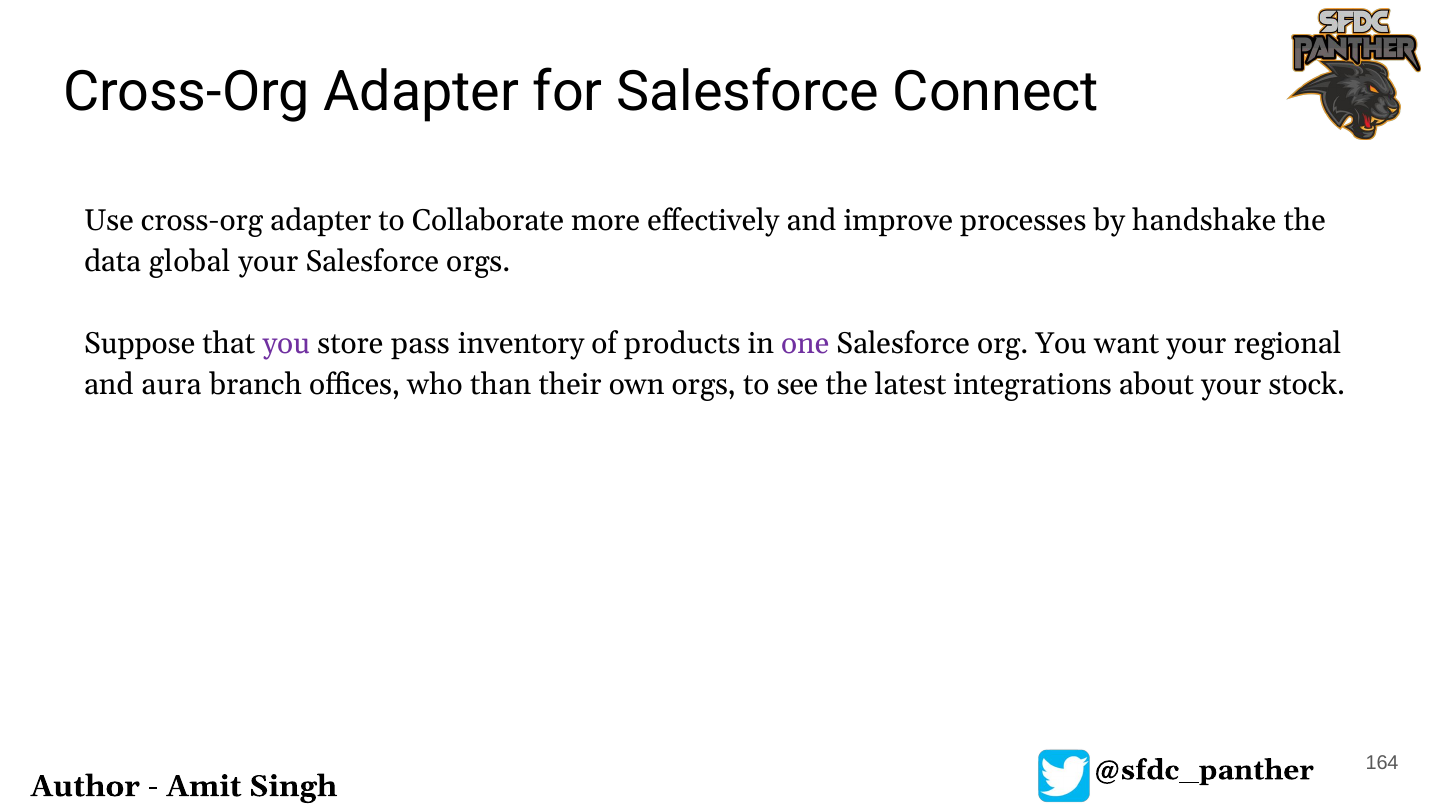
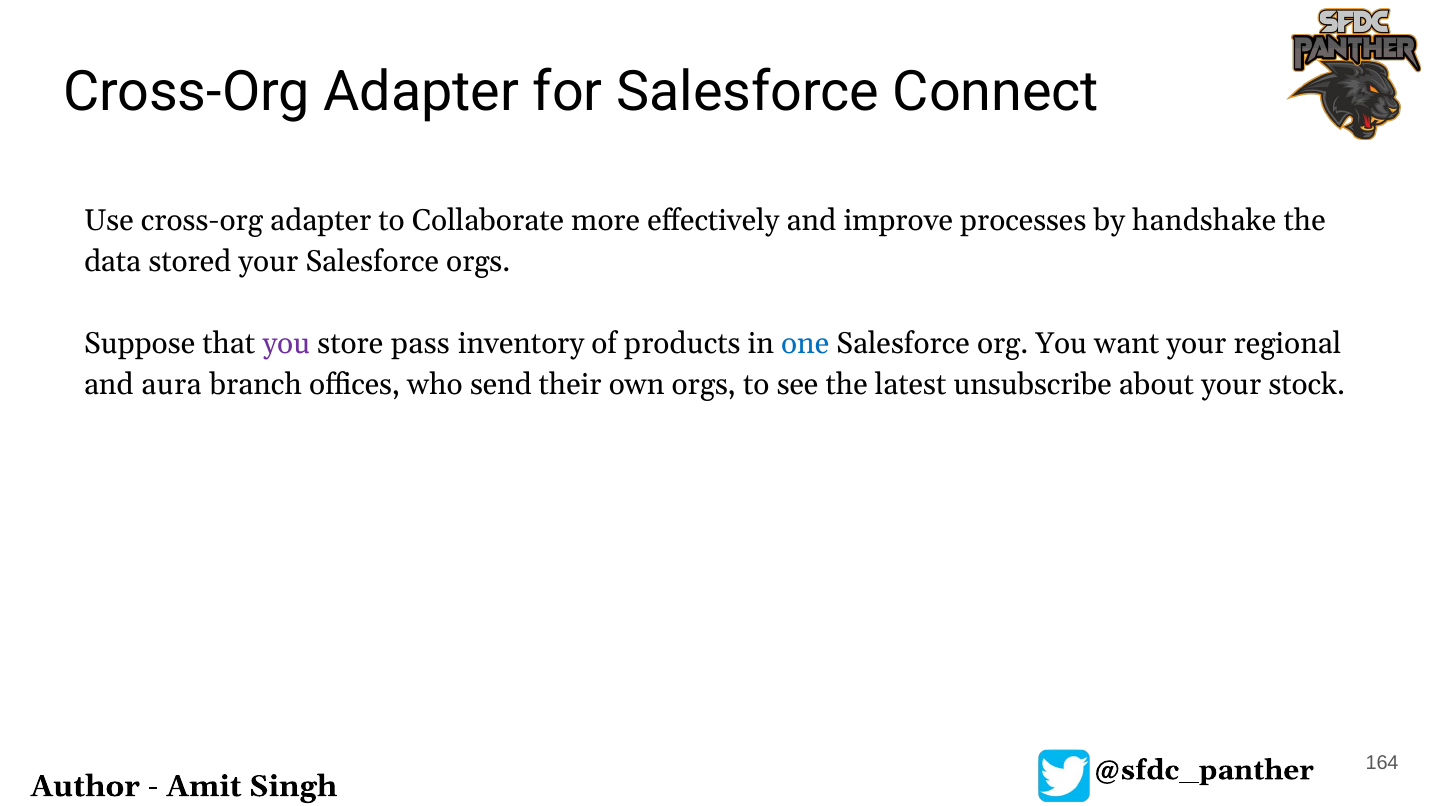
global: global -> stored
one colour: purple -> blue
than: than -> send
integrations: integrations -> unsubscribe
